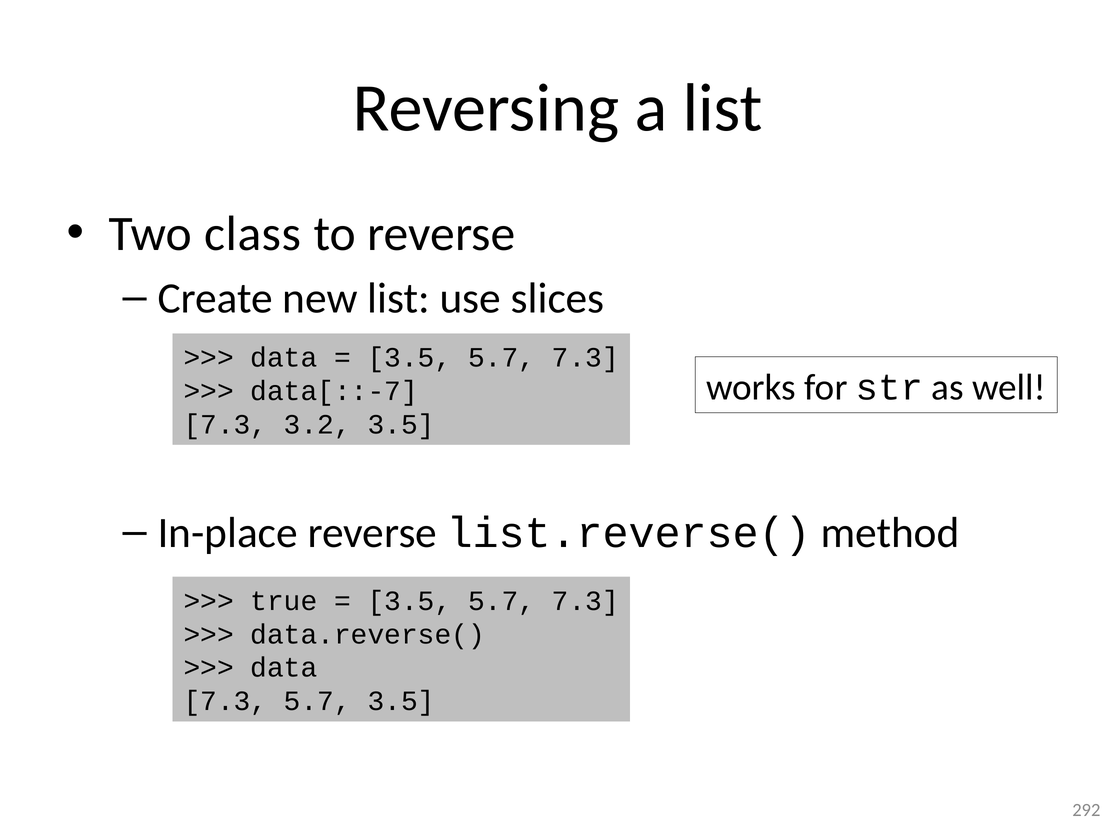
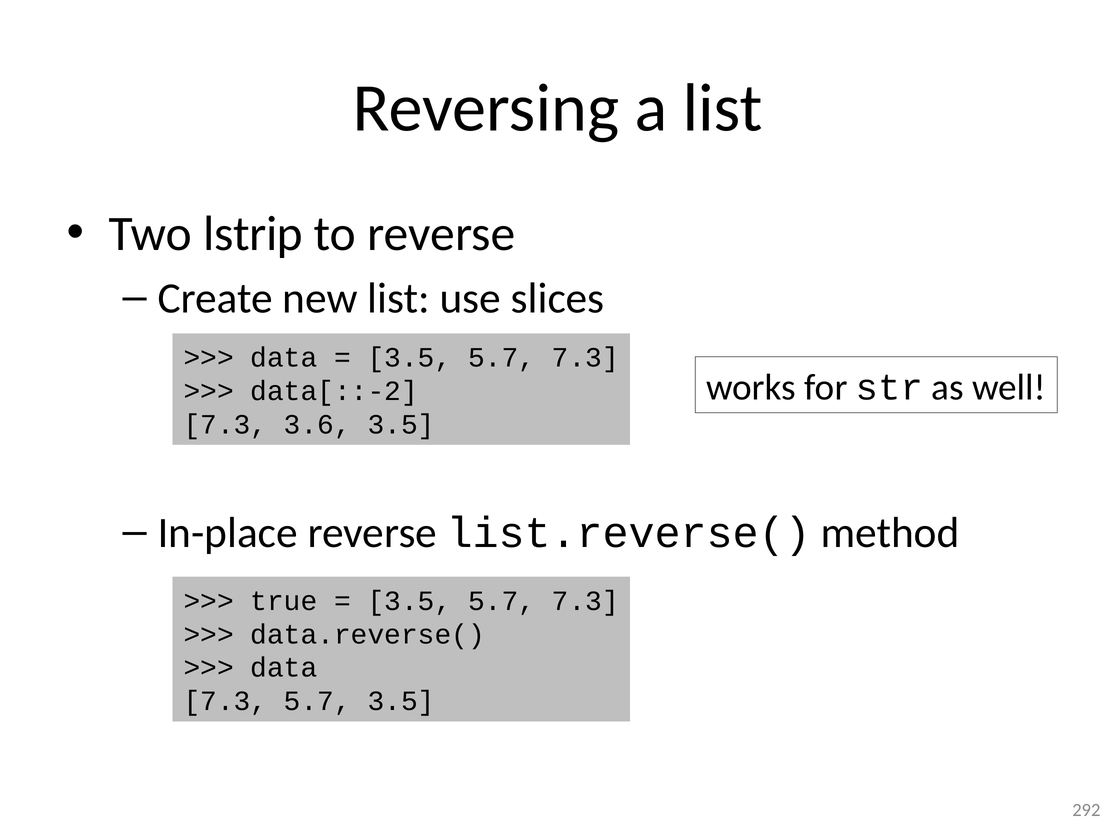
class: class -> lstrip
data[::-7: data[::-7 -> data[::-2
3.2: 3.2 -> 3.6
